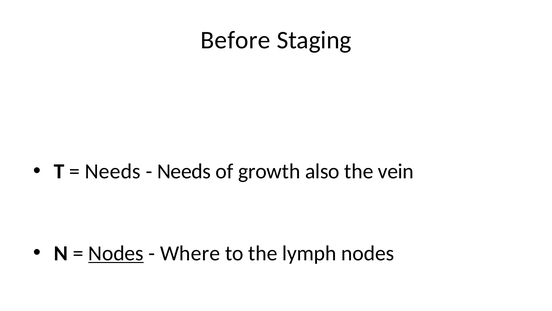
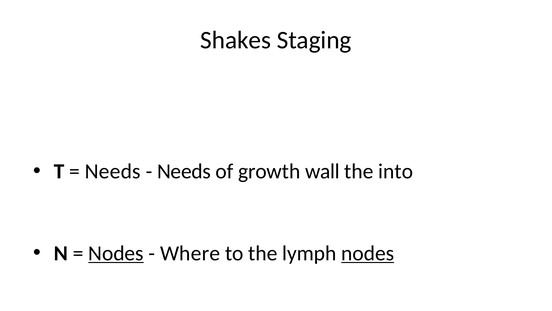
Before: Before -> Shakes
also: also -> wall
vein: vein -> into
nodes at (368, 253) underline: none -> present
